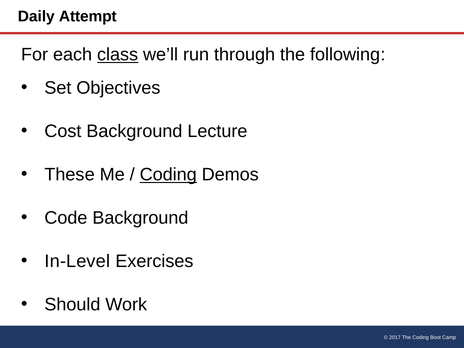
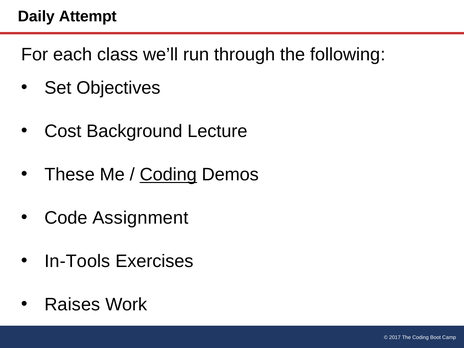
class underline: present -> none
Code Background: Background -> Assignment
In-Level: In-Level -> In-Tools
Should: Should -> Raises
